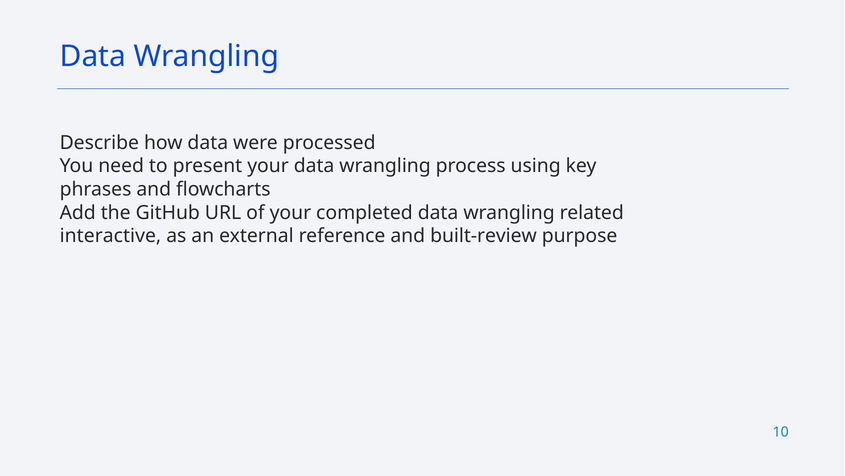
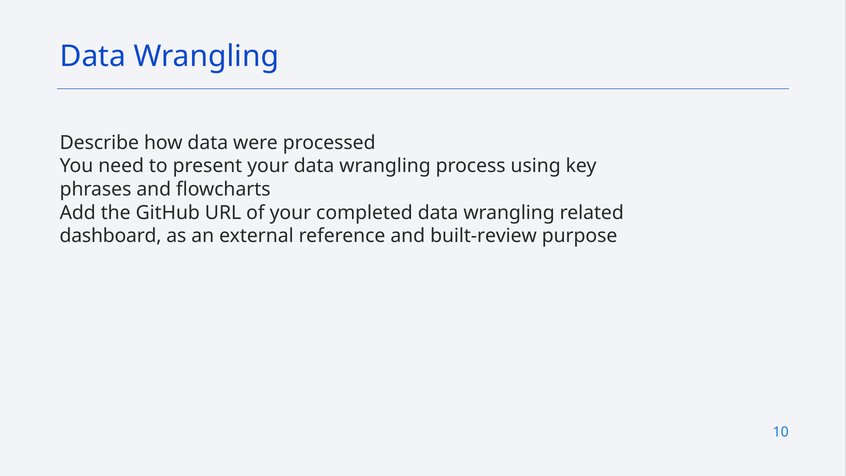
interactive: interactive -> dashboard
